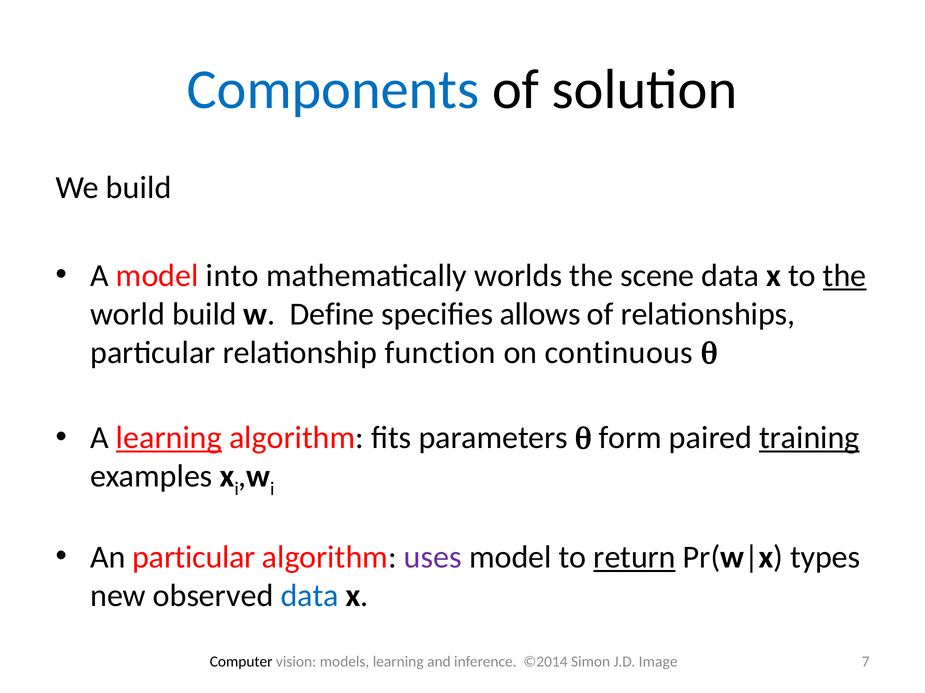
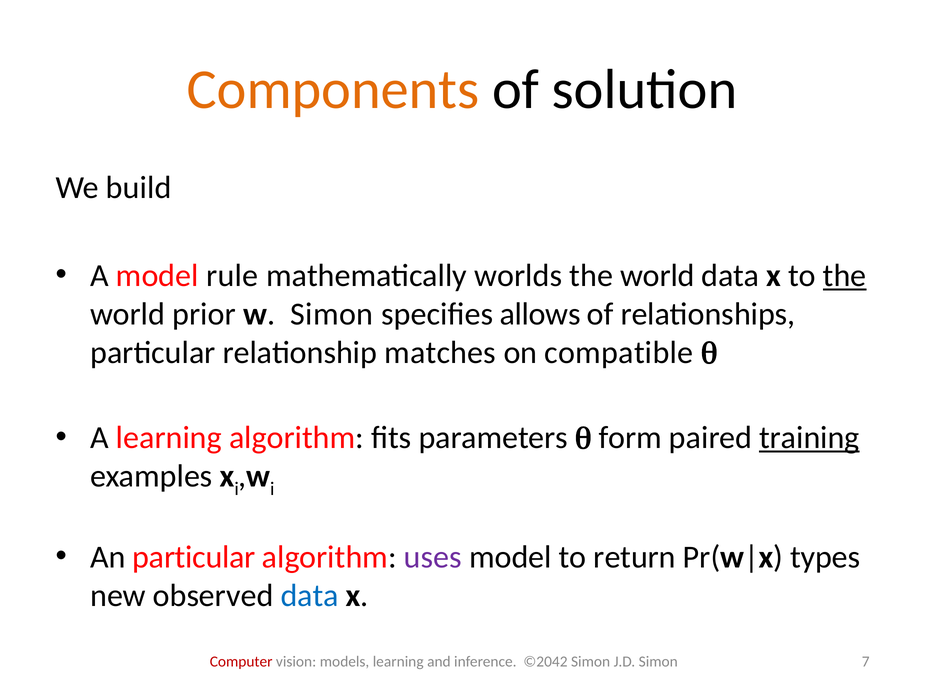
Components colour: blue -> orange
into: into -> rule
scene at (657, 276): scene -> world
world build: build -> prior
w Define: Define -> Simon
function: function -> matches
continuous: continuous -> compatible
learning at (169, 438) underline: present -> none
return underline: present -> none
Computer colour: black -> red
©2014: ©2014 -> ©2042
J.D Image: Image -> Simon
